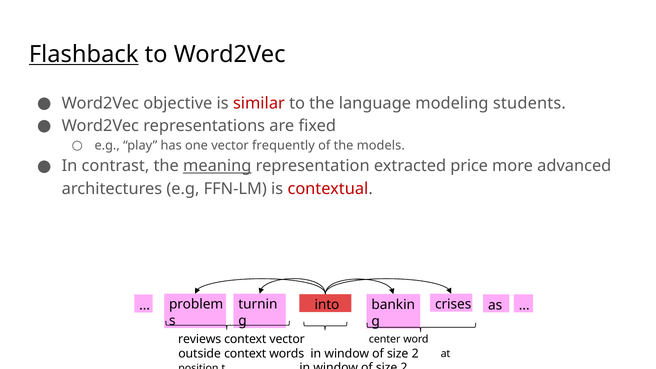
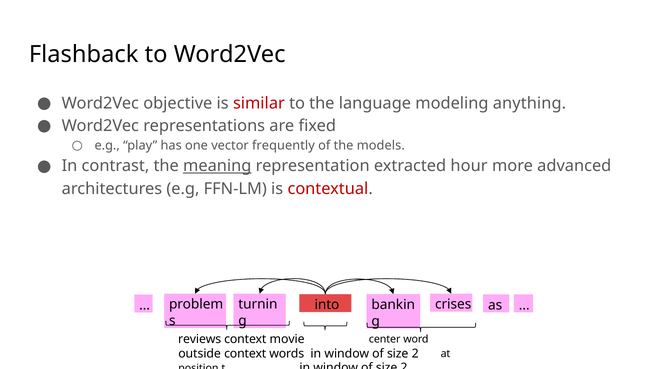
Flashback underline: present -> none
students: students -> anything
price: price -> hour
context vector: vector -> movie
